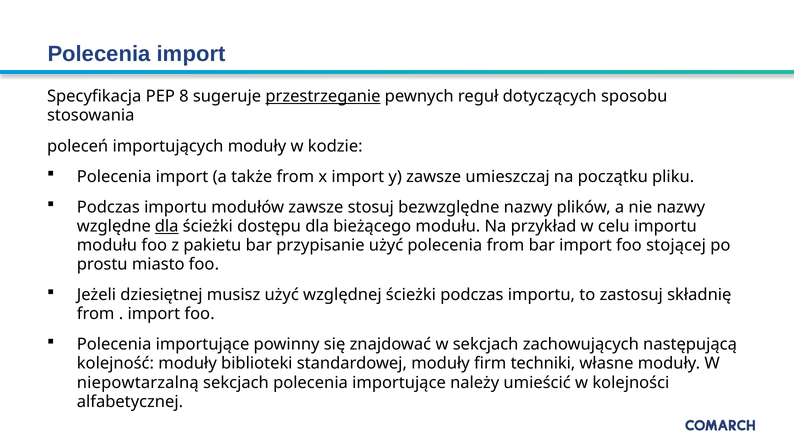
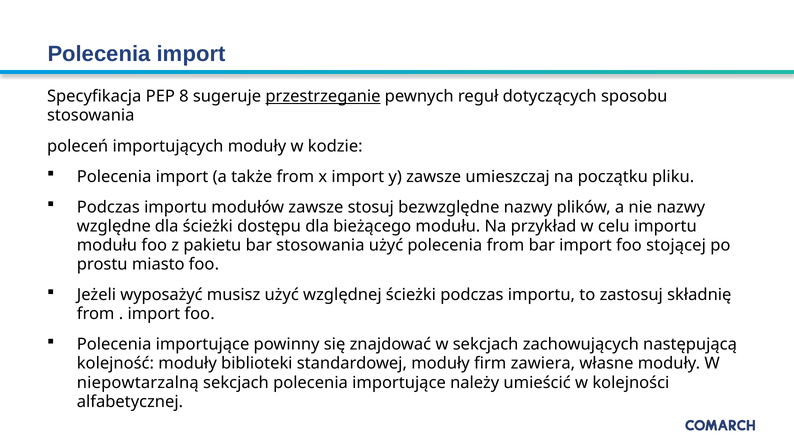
dla at (167, 227) underline: present -> none
bar przypisanie: przypisanie -> stosowania
dziesiętnej: dziesiętnej -> wyposażyć
techniki: techniki -> zawiera
